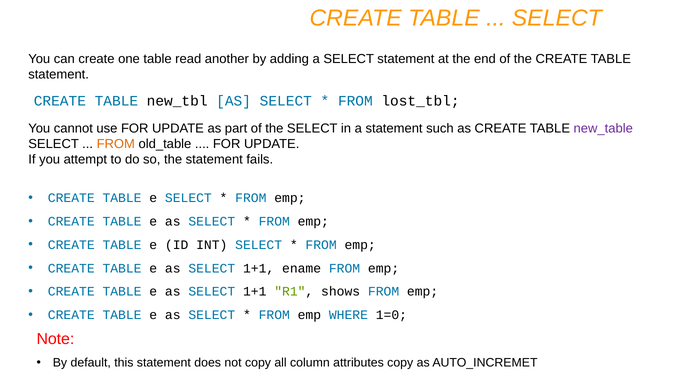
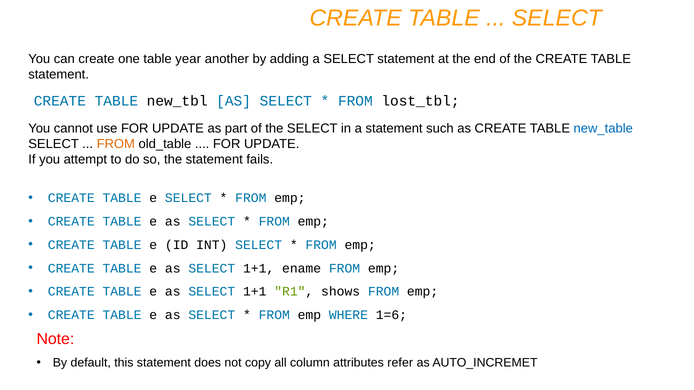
read: read -> year
new_table colour: purple -> blue
1=0: 1=0 -> 1=6
attributes copy: copy -> refer
